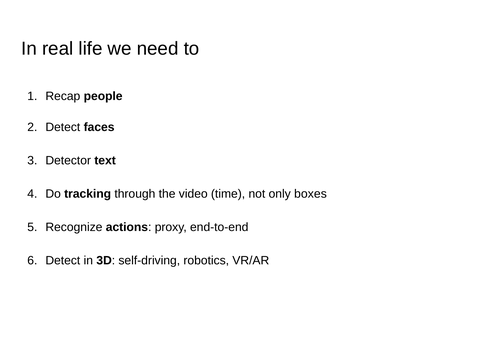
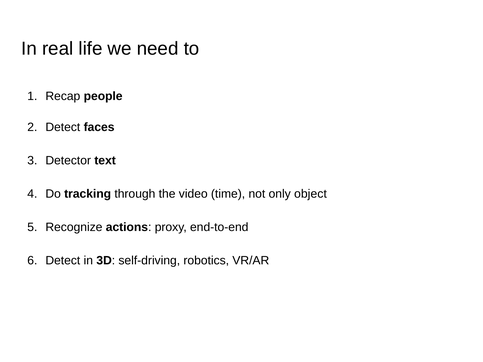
boxes: boxes -> object
